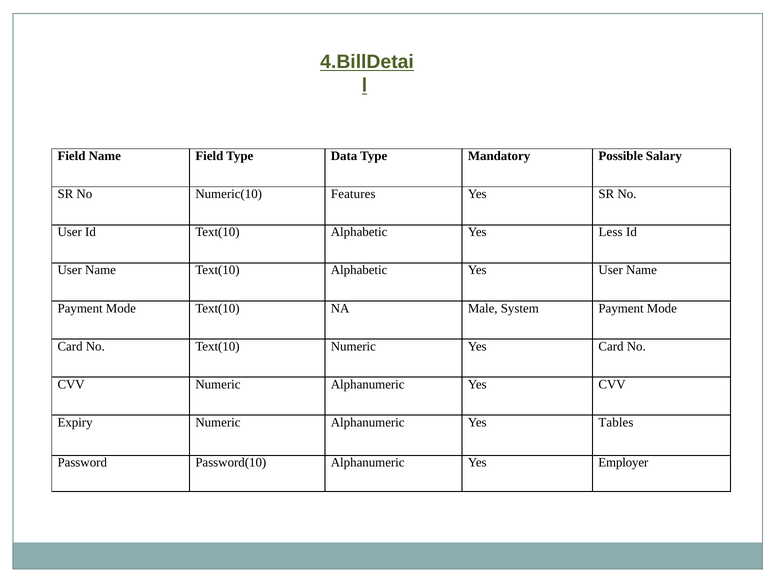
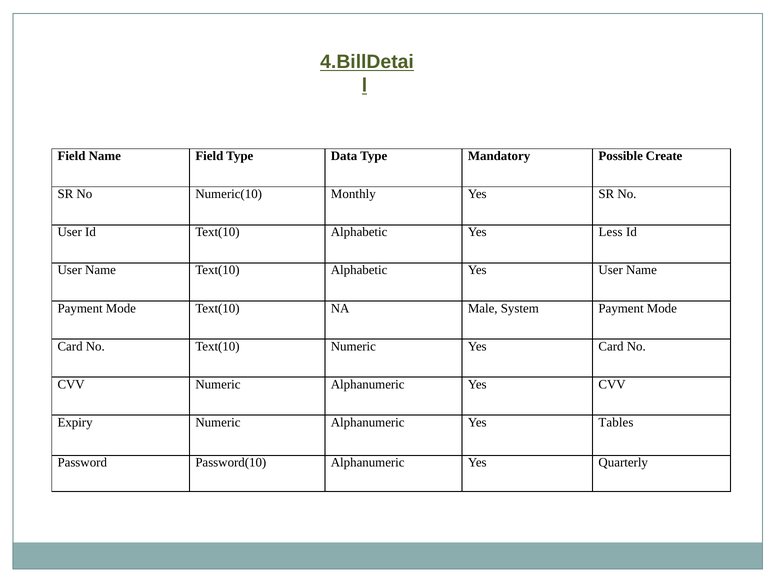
Salary: Salary -> Create
Features: Features -> Monthly
Employer: Employer -> Quarterly
